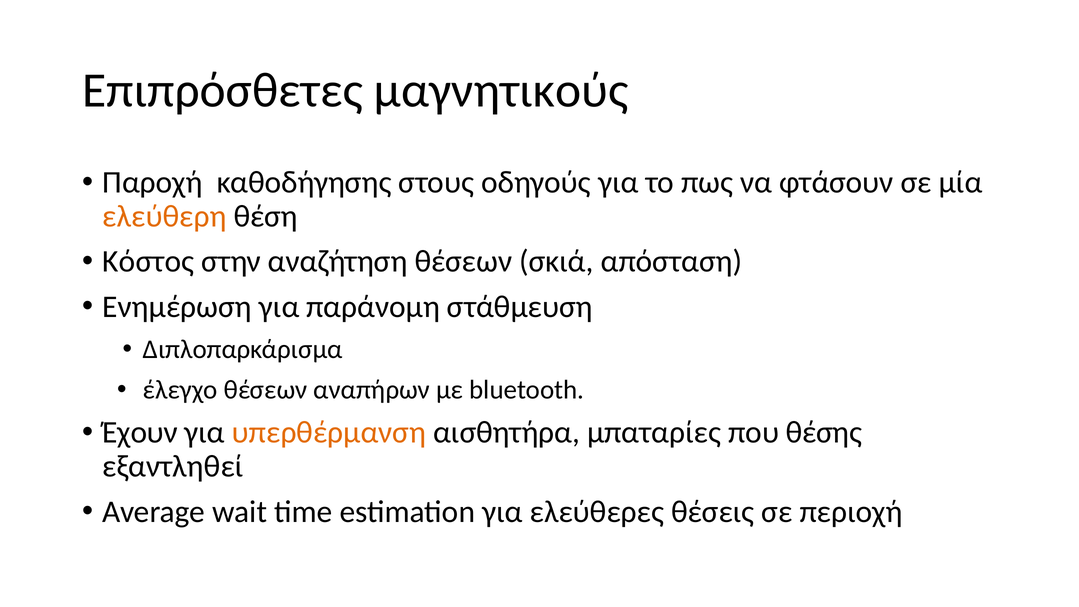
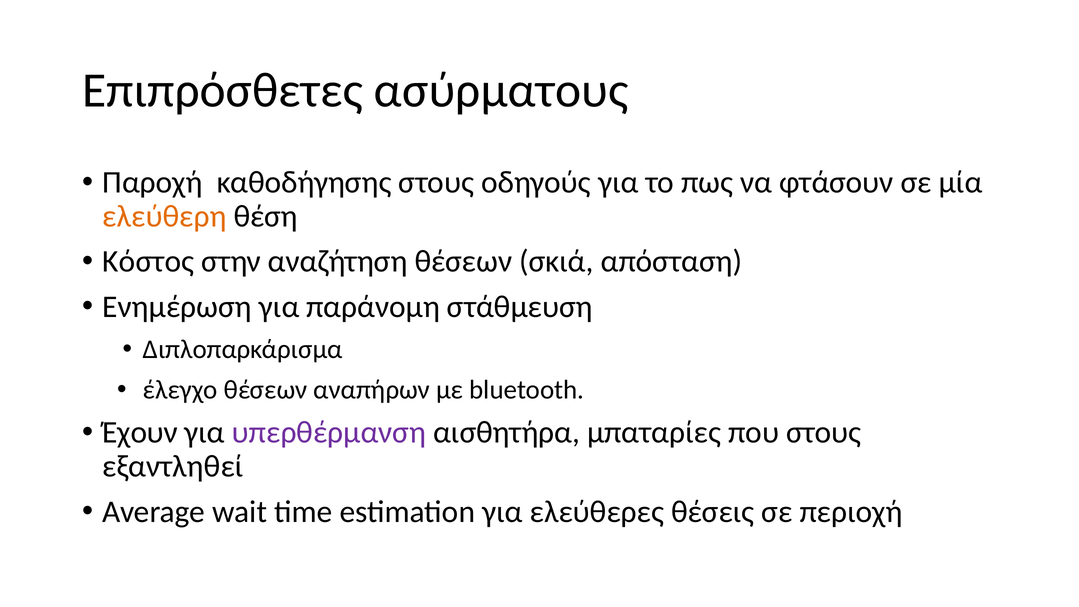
μαγνητικούς: μαγνητικούς -> ασύρματους
υπερθέρμανση colour: orange -> purple
που θέσης: θέσης -> στους
